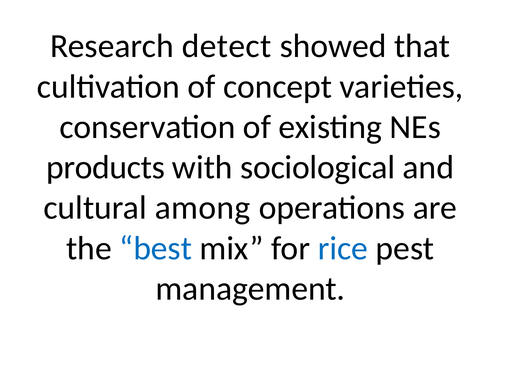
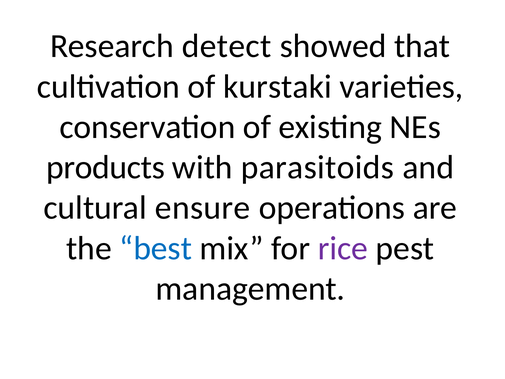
concept: concept -> kurstaki
sociological: sociological -> parasitoids
among: among -> ensure
rice colour: blue -> purple
